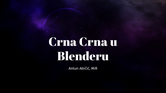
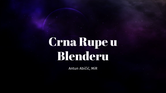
Crna Crna: Crna -> Rupe
